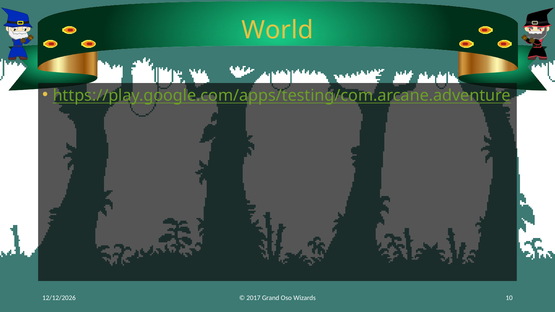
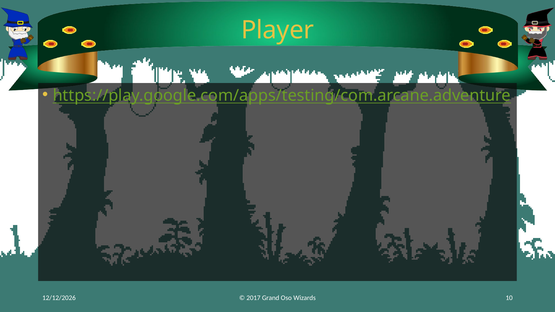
World: World -> Player
